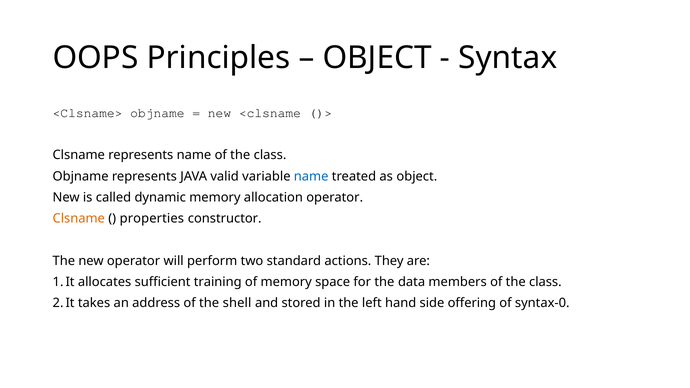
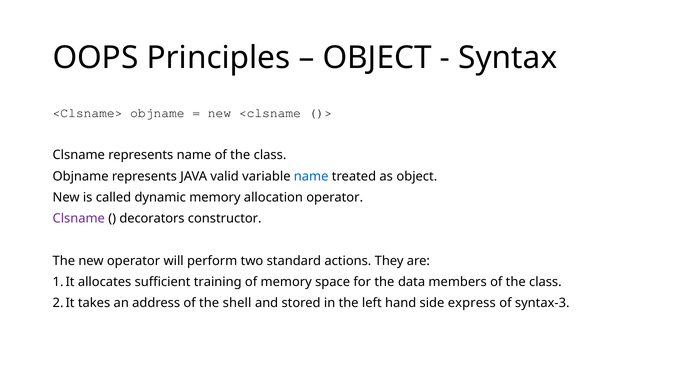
Clsname at (79, 219) colour: orange -> purple
properties: properties -> decorators
offering: offering -> express
syntax-0: syntax-0 -> syntax-3
